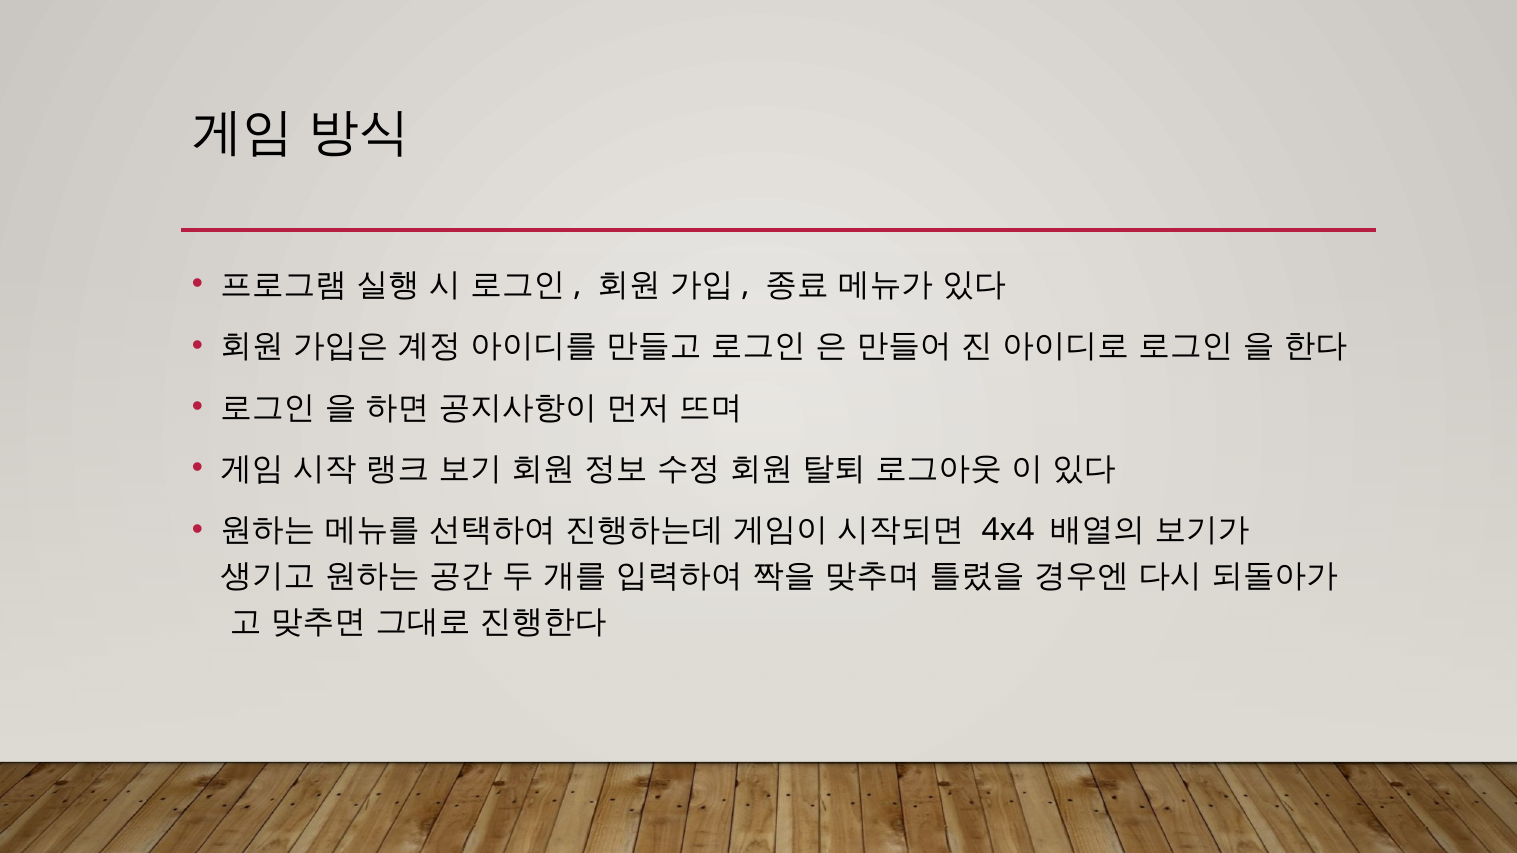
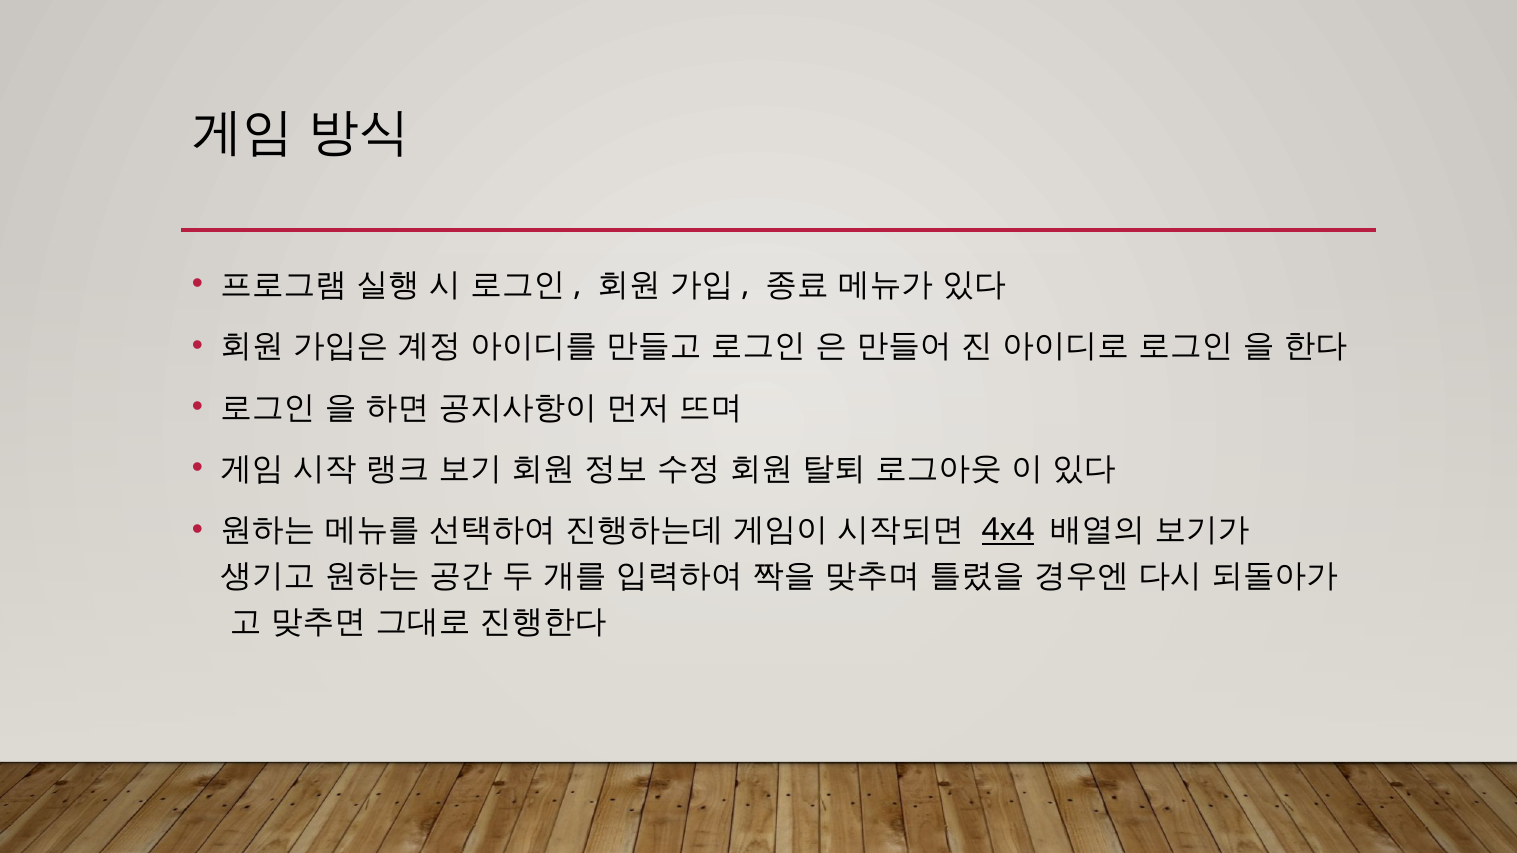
4x4 underline: none -> present
